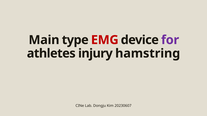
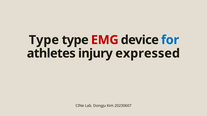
Main at (44, 40): Main -> Type
for colour: purple -> blue
hamstring: hamstring -> expressed
